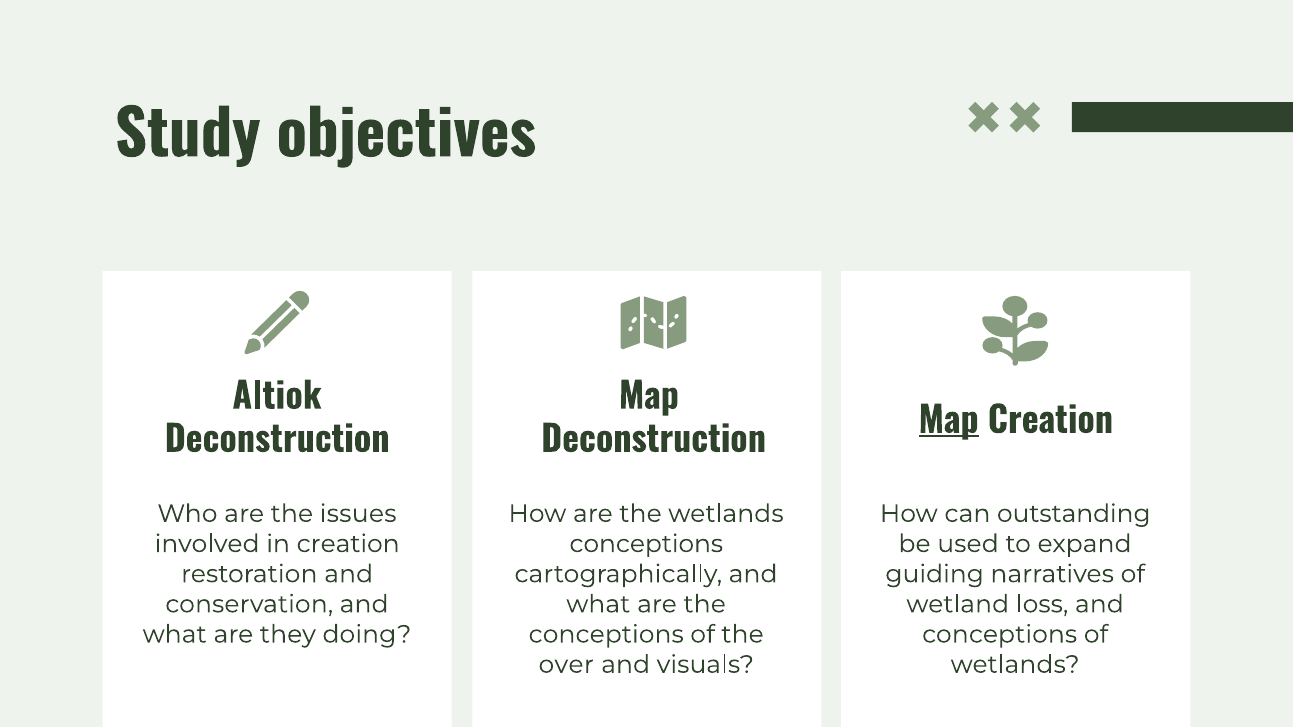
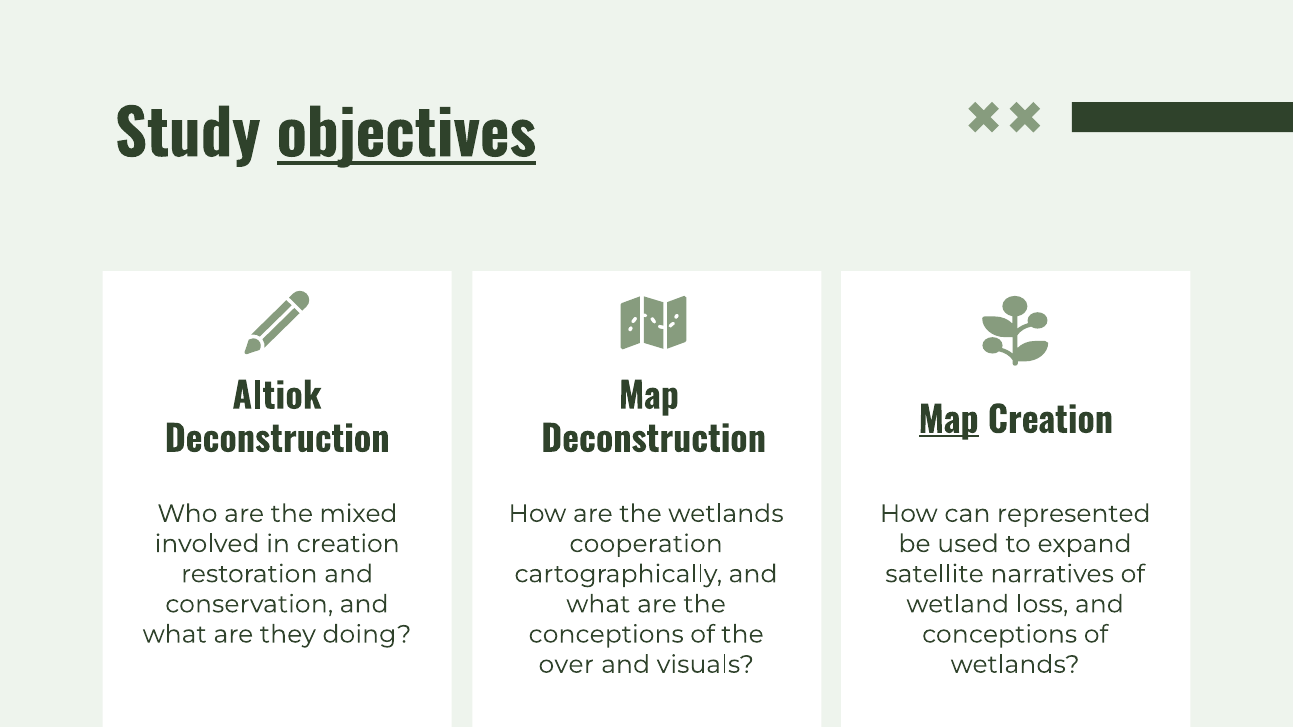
objectives underline: none -> present
issues: issues -> mixed
outstanding: outstanding -> represented
conceptions at (646, 544): conceptions -> cooperation
guiding: guiding -> satellite
